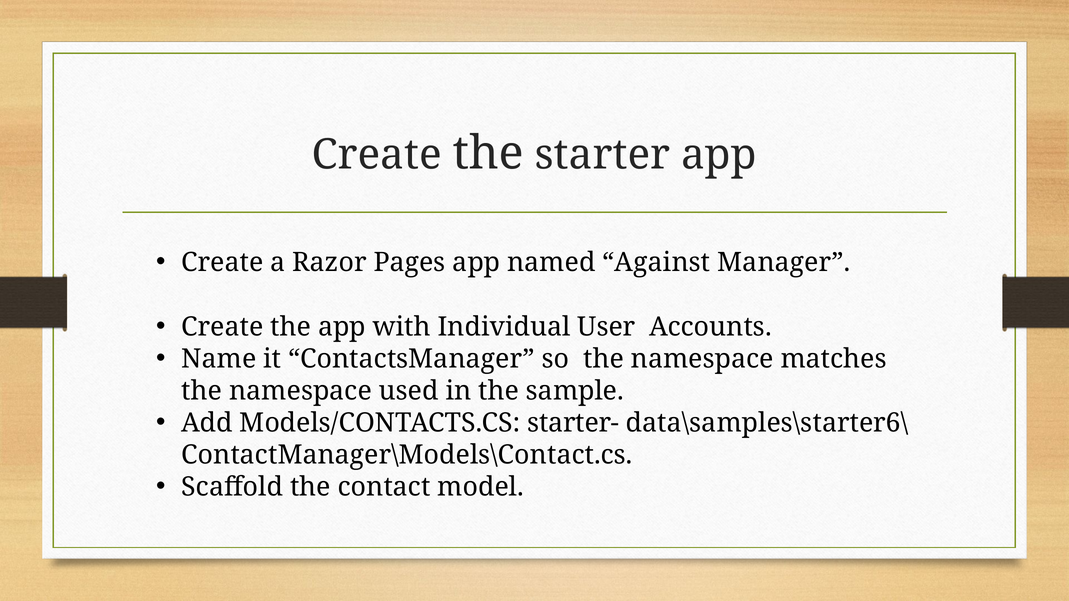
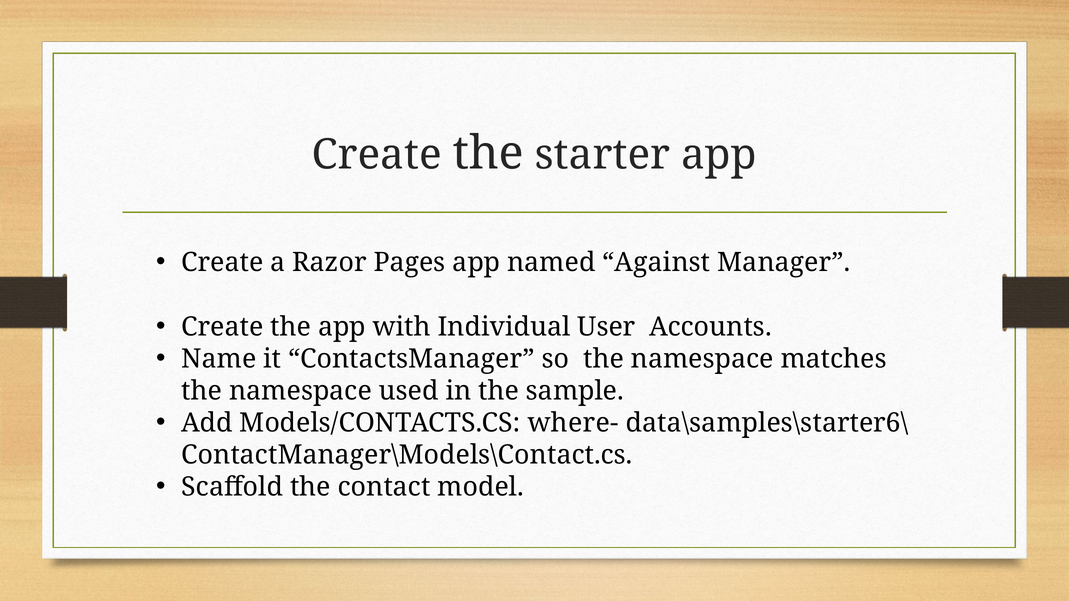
starter-: starter- -> where-
